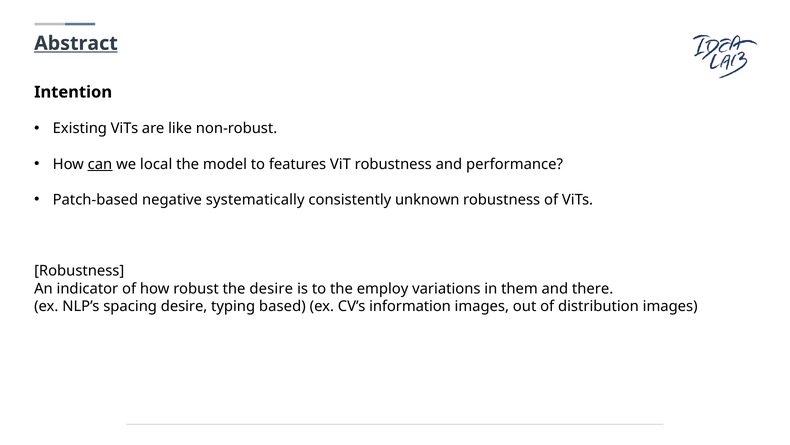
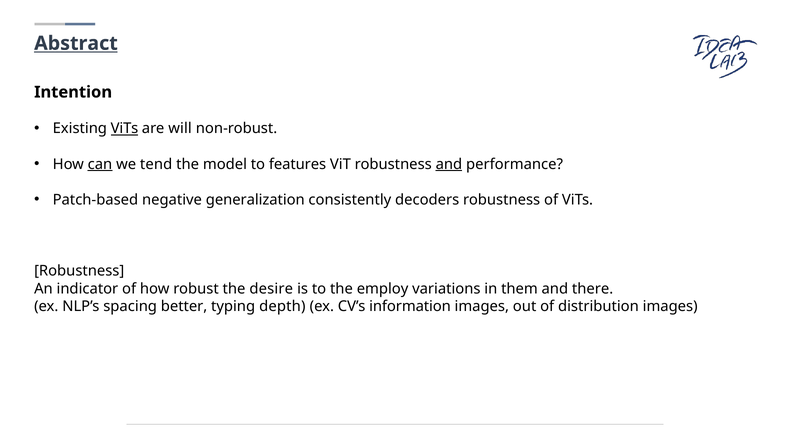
ViTs at (125, 128) underline: none -> present
like: like -> will
local: local -> tend
and at (449, 164) underline: none -> present
systematically: systematically -> generalization
unknown: unknown -> decoders
spacing desire: desire -> better
based: based -> depth
